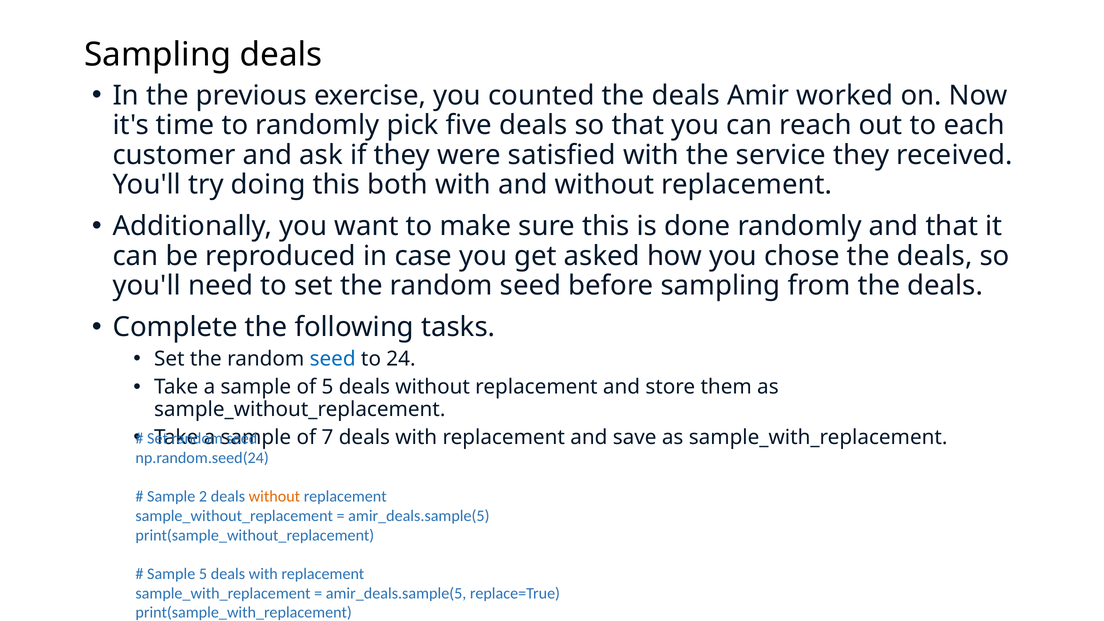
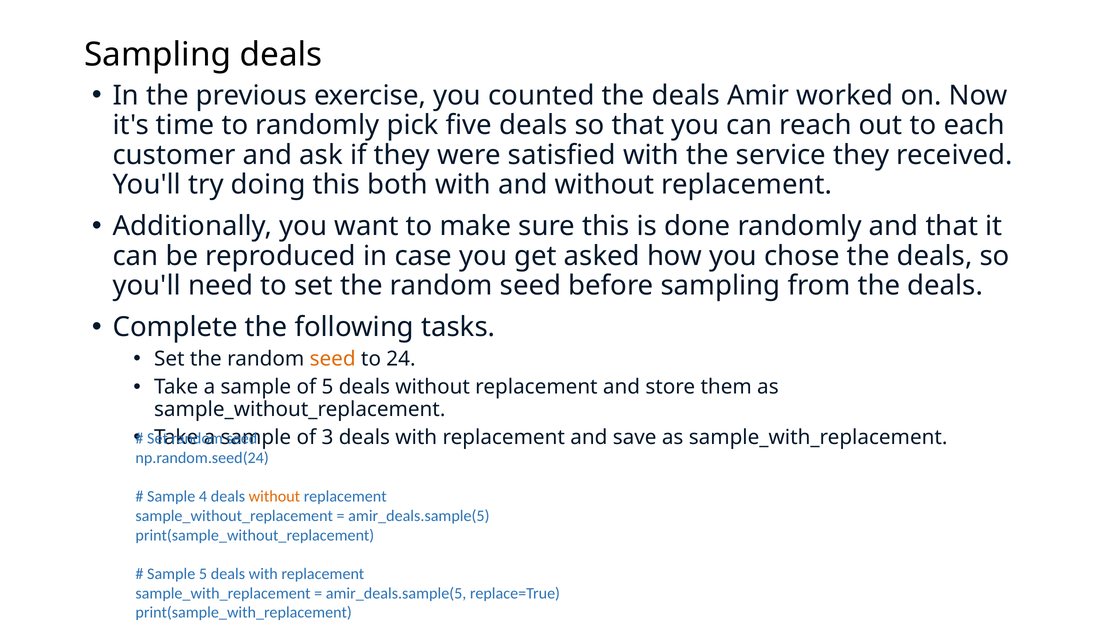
seed at (333, 359) colour: blue -> orange
7: 7 -> 3
2: 2 -> 4
